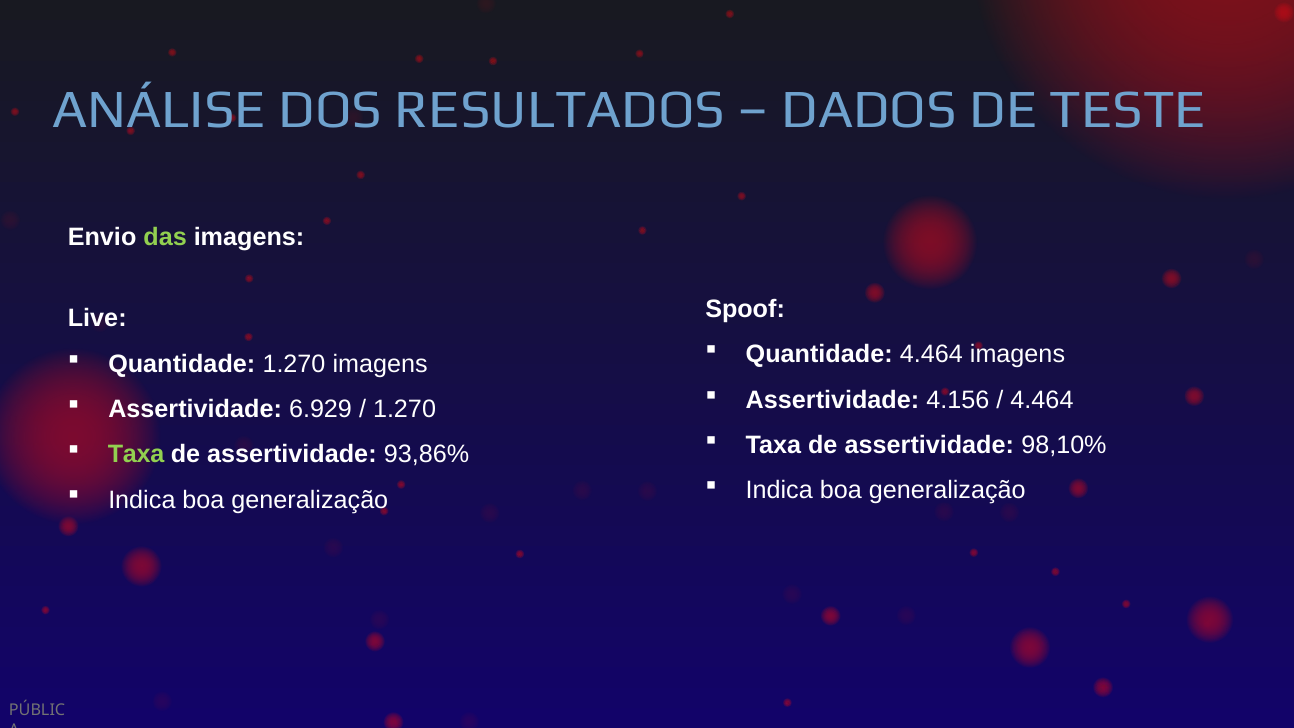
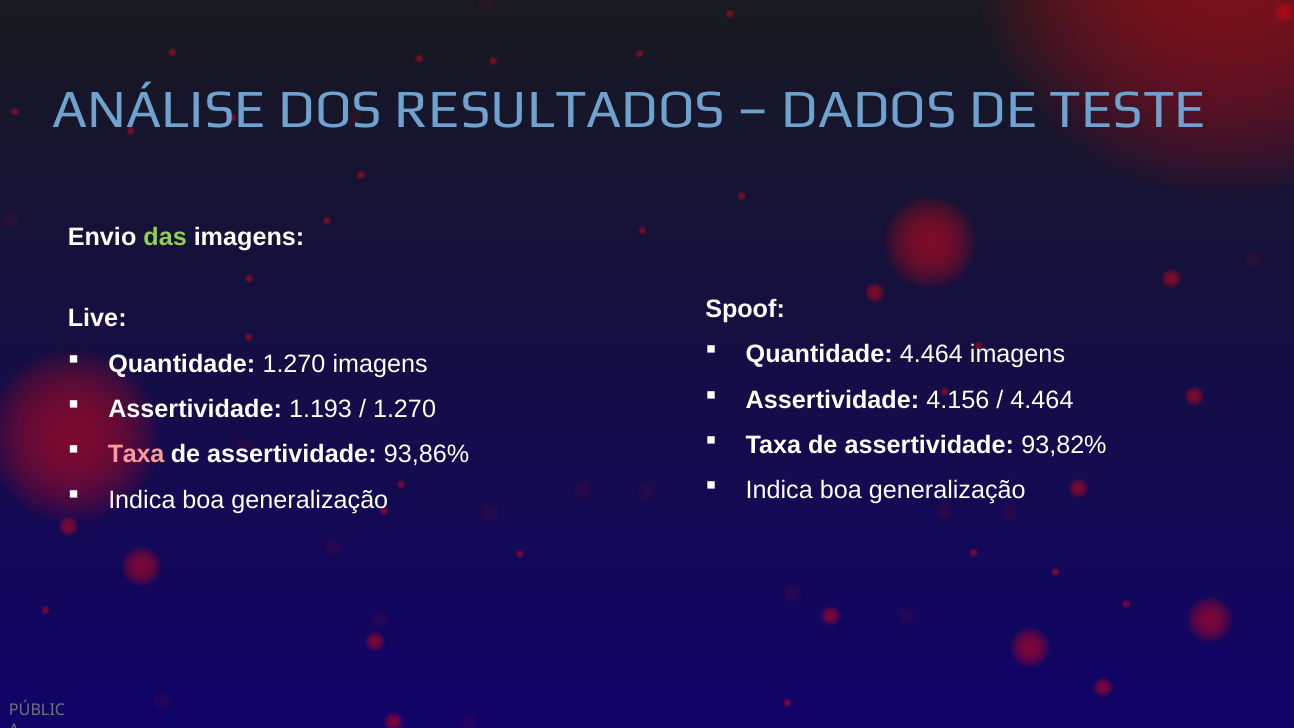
6.929: 6.929 -> 1.193
98,10%: 98,10% -> 93,82%
Taxa at (136, 454) colour: light green -> pink
